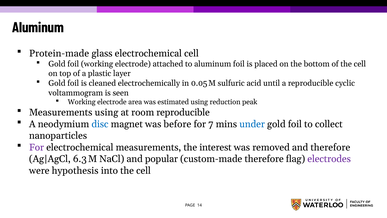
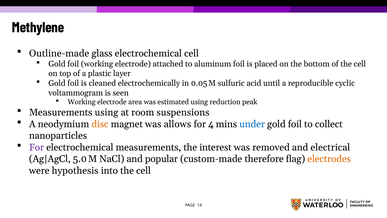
Aluminum at (38, 28): Aluminum -> Methylene
Protein-made: Protein-made -> Outline-made
room reproducible: reproducible -> suspensions
disc colour: blue -> orange
before: before -> allows
7: 7 -> 4
and therefore: therefore -> electrical
6.3: 6.3 -> 5.0
electrodes colour: purple -> orange
